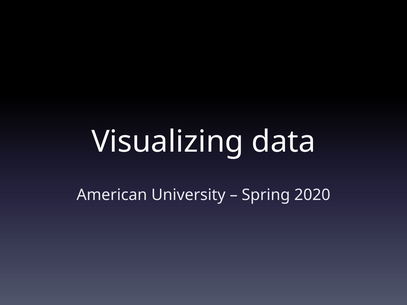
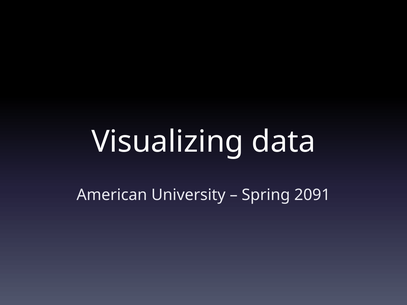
2020: 2020 -> 2091
